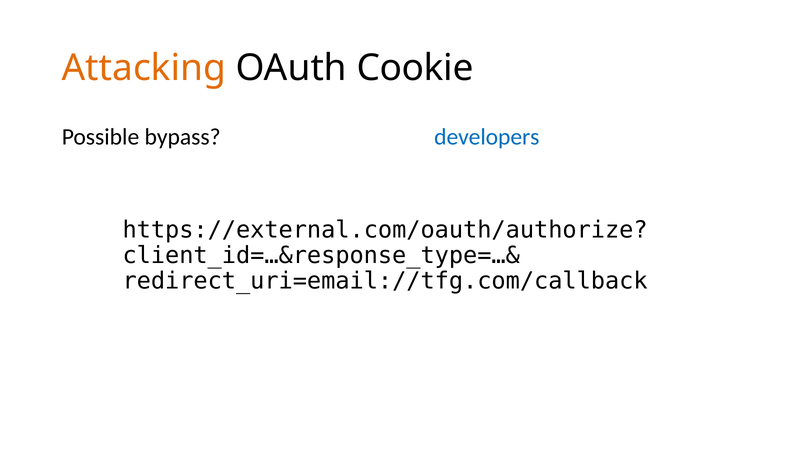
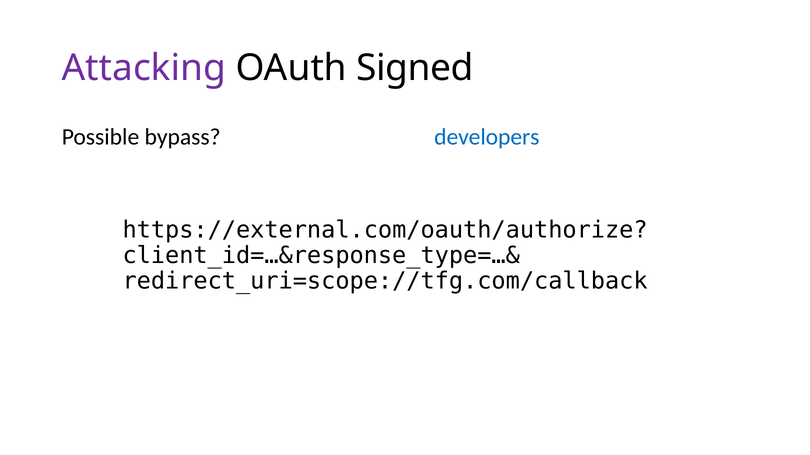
Attacking colour: orange -> purple
Cookie: Cookie -> Signed
redirect_uri=email://tfg.com/callback: redirect_uri=email://tfg.com/callback -> redirect_uri=scope://tfg.com/callback
